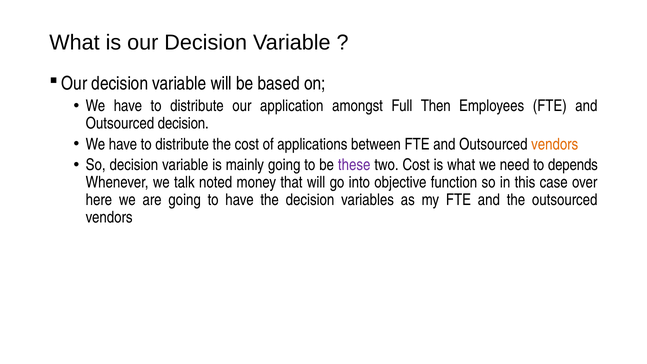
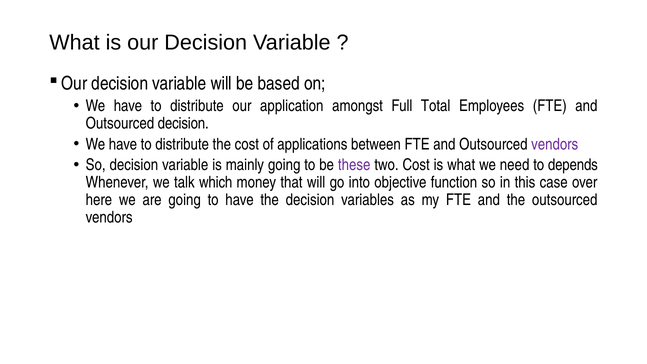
Then: Then -> Total
vendors at (555, 144) colour: orange -> purple
noted: noted -> which
